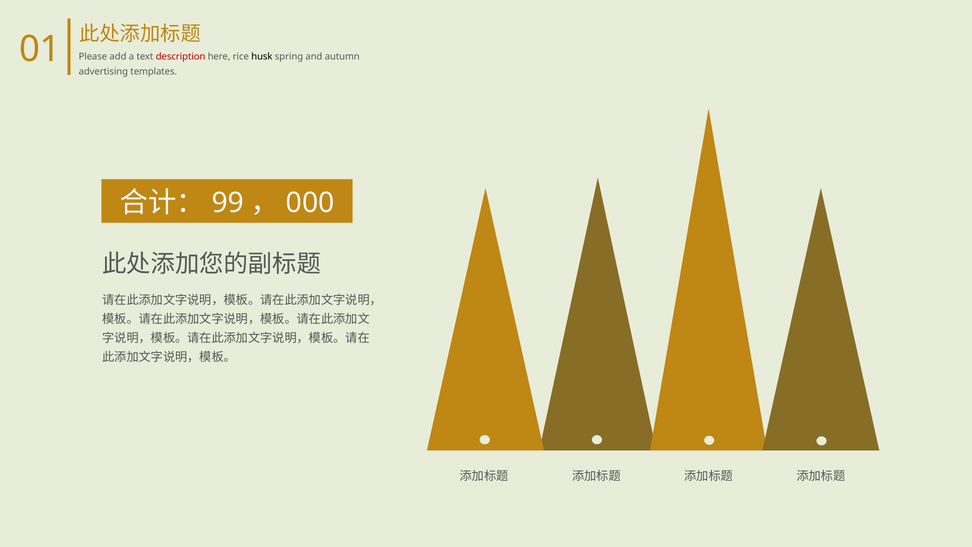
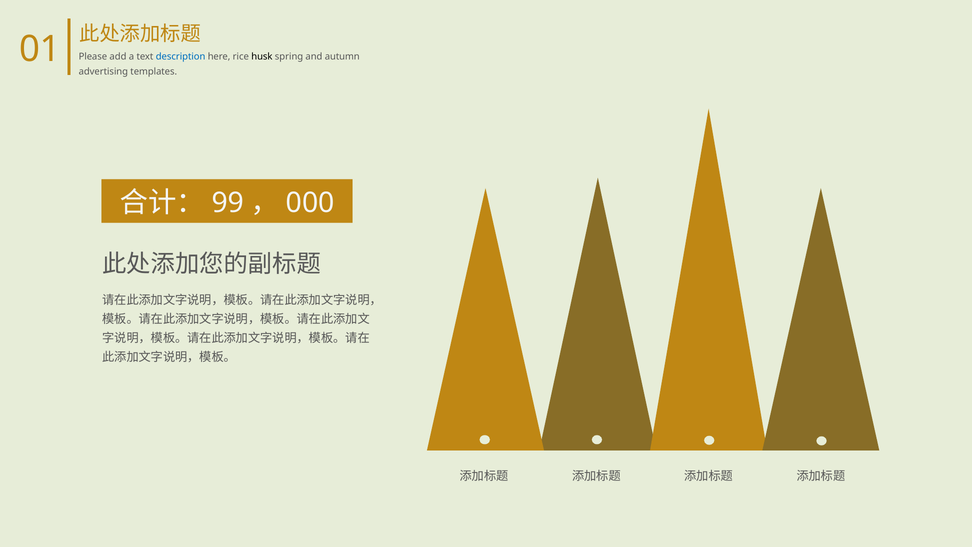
description colour: red -> blue
